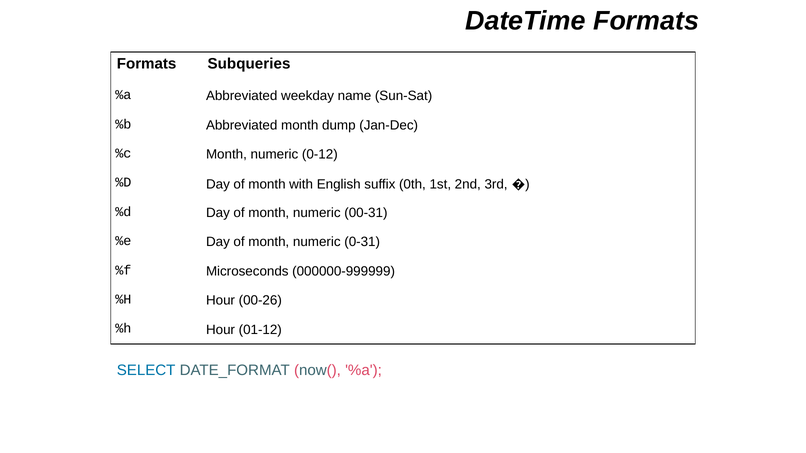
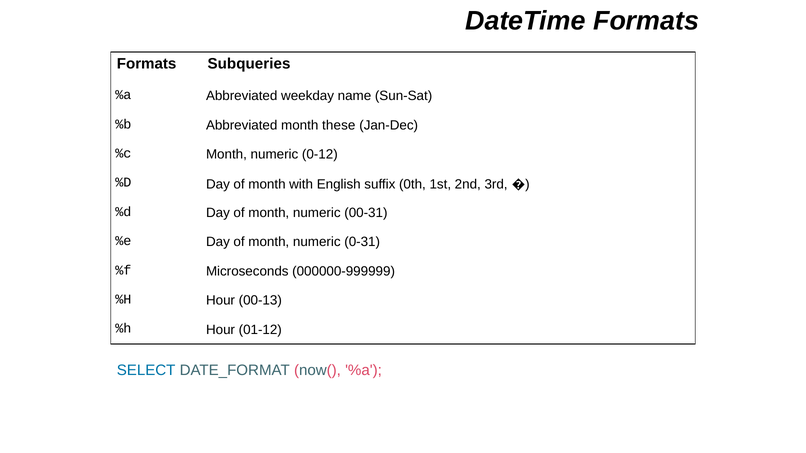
dump: dump -> these
00-26: 00-26 -> 00-13
